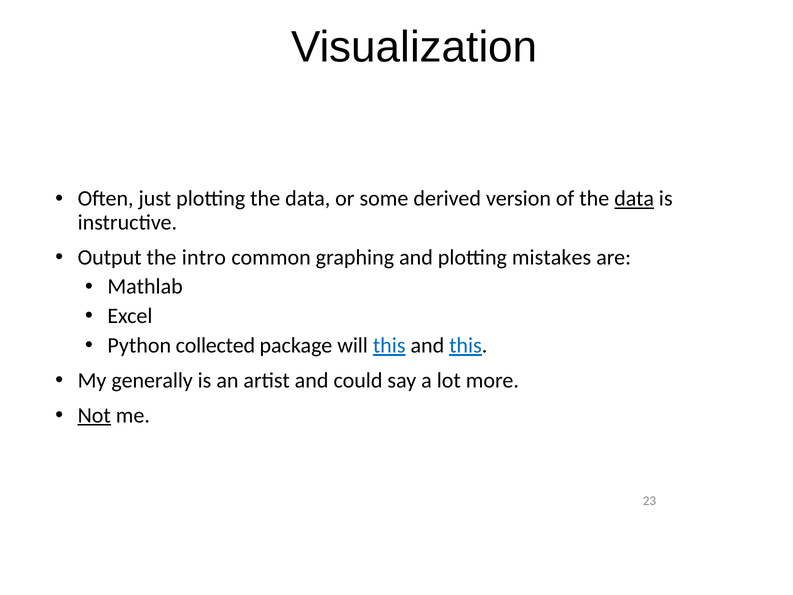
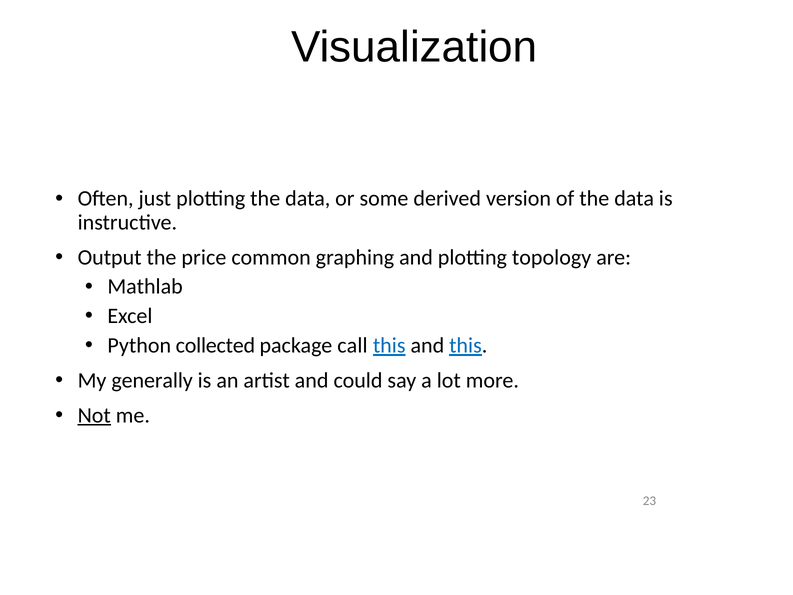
data at (634, 199) underline: present -> none
intro: intro -> price
mistakes: mistakes -> topology
will: will -> call
